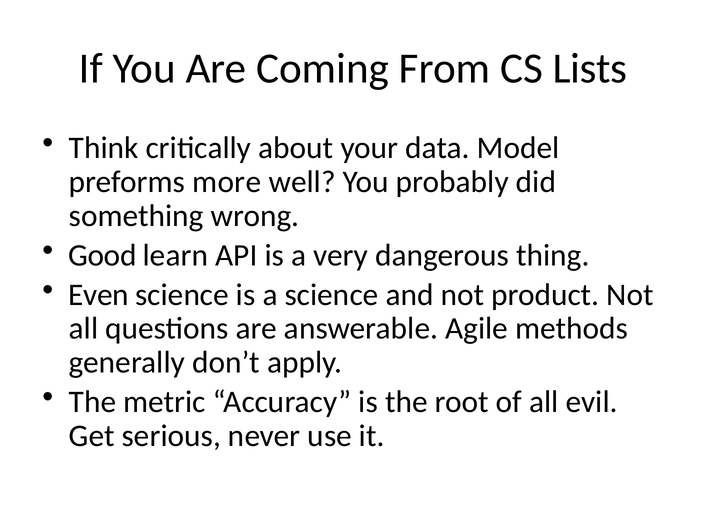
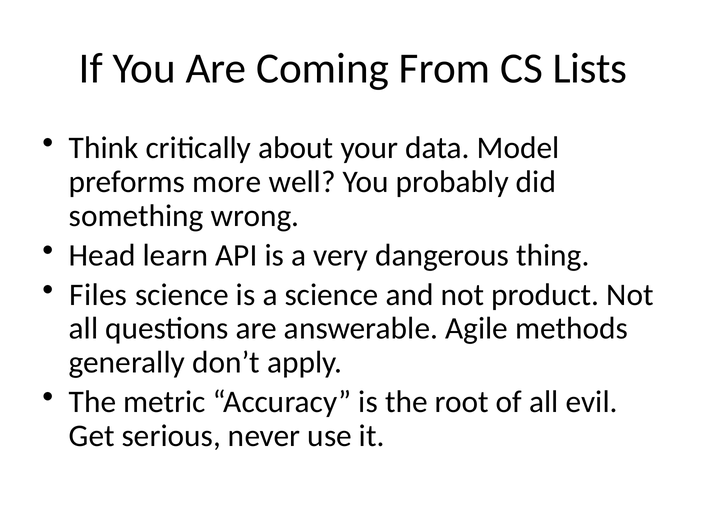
Good: Good -> Head
Even: Even -> Files
